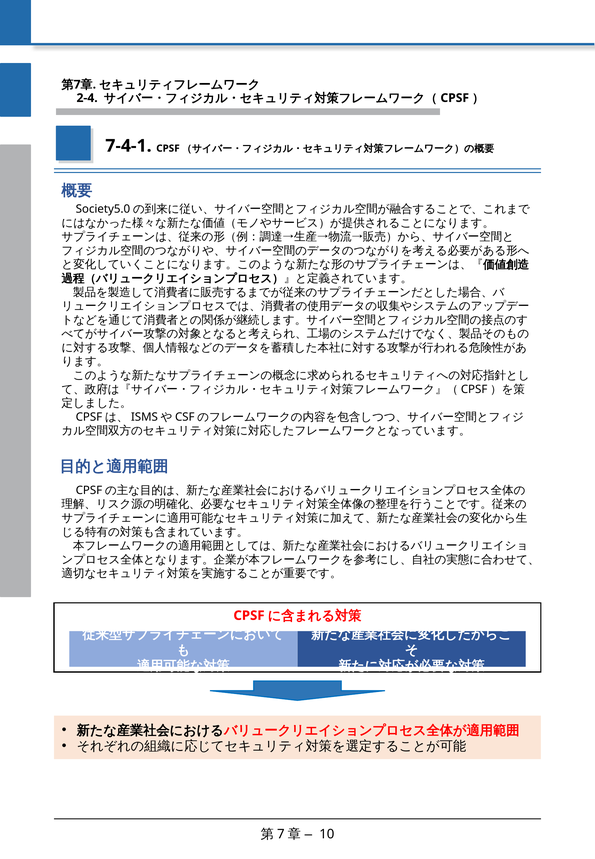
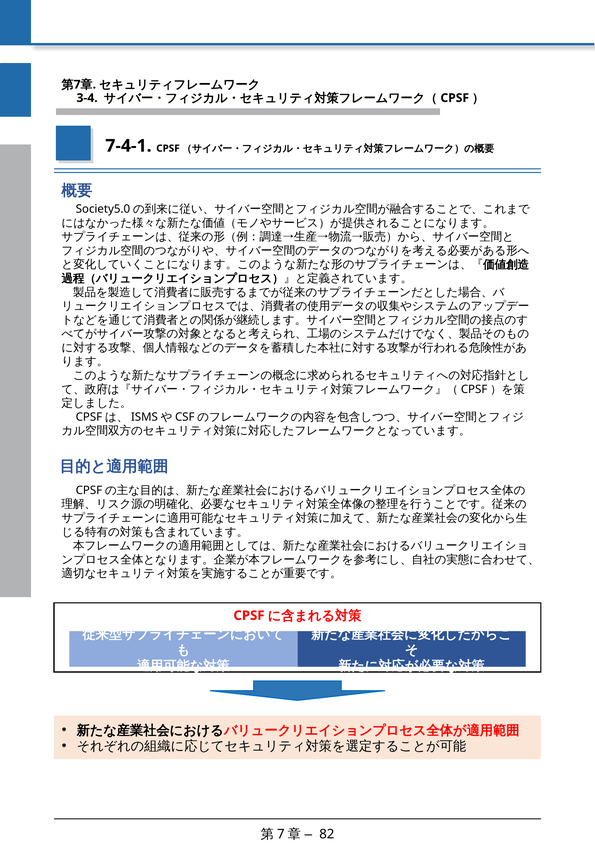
2-4: 2-4 -> 3-4
10: 10 -> 82
